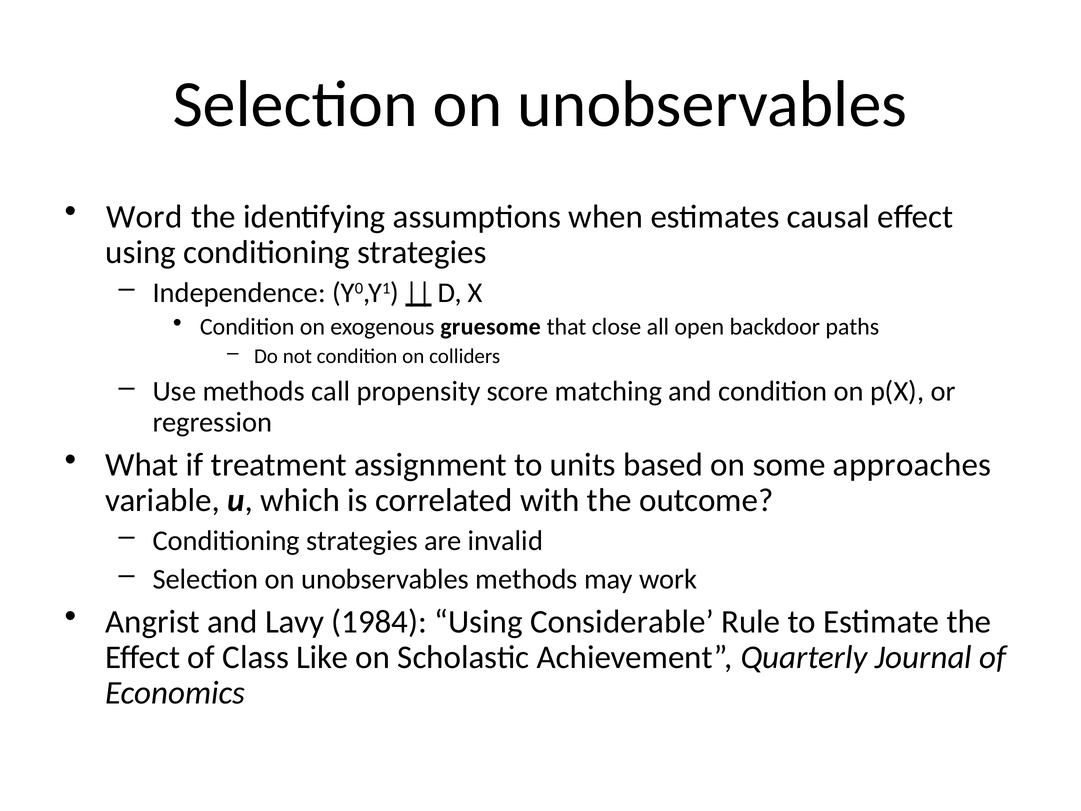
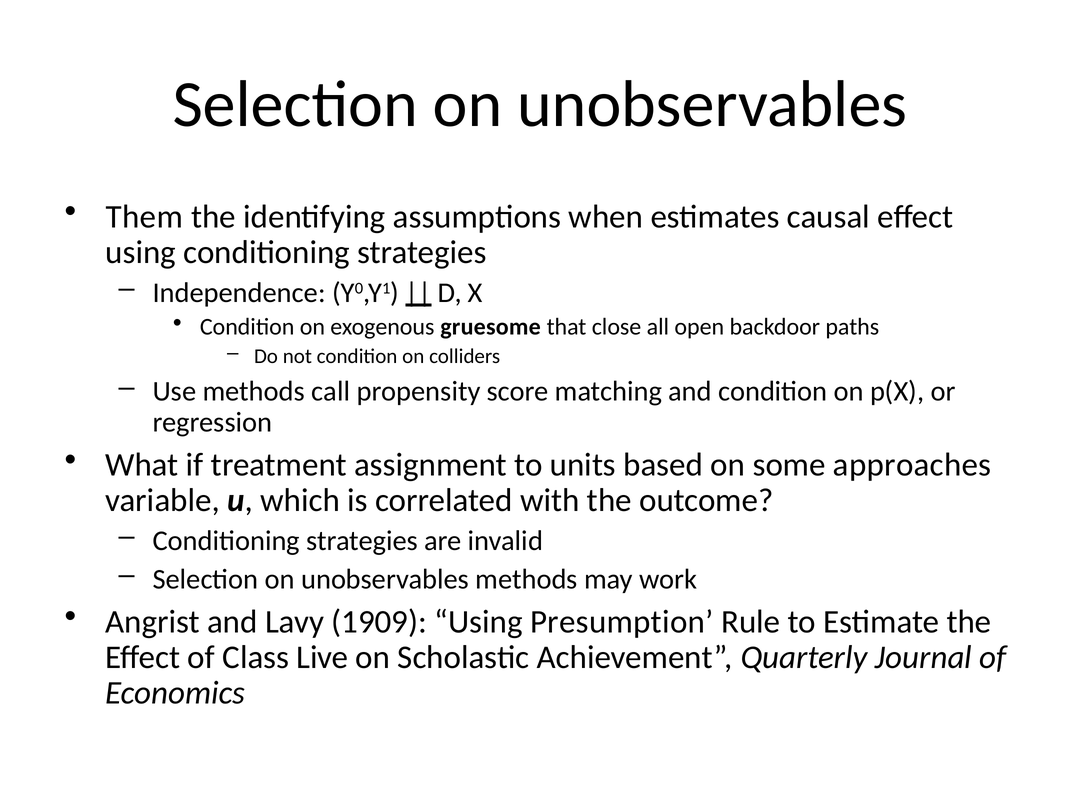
Word: Word -> Them
1984: 1984 -> 1909
Considerable: Considerable -> Presumption
Like: Like -> Live
